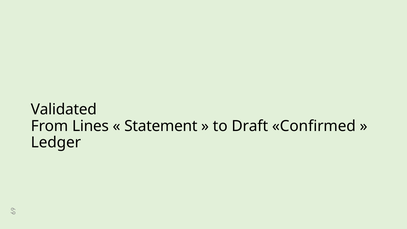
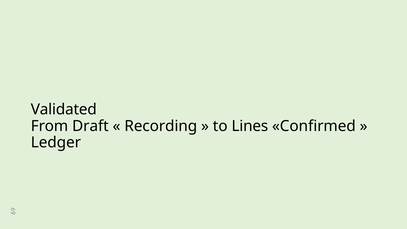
Lines: Lines -> Draft
Statement: Statement -> Recording
Draft: Draft -> Lines
